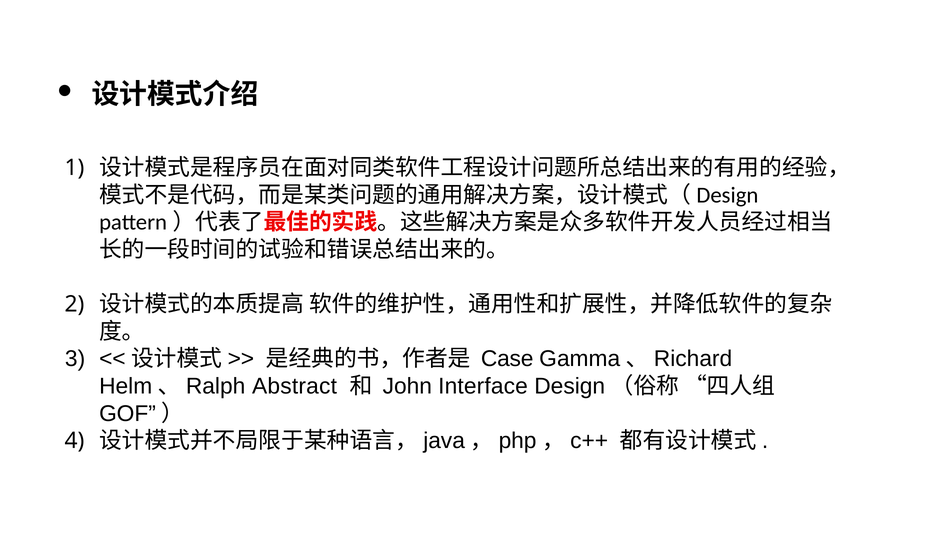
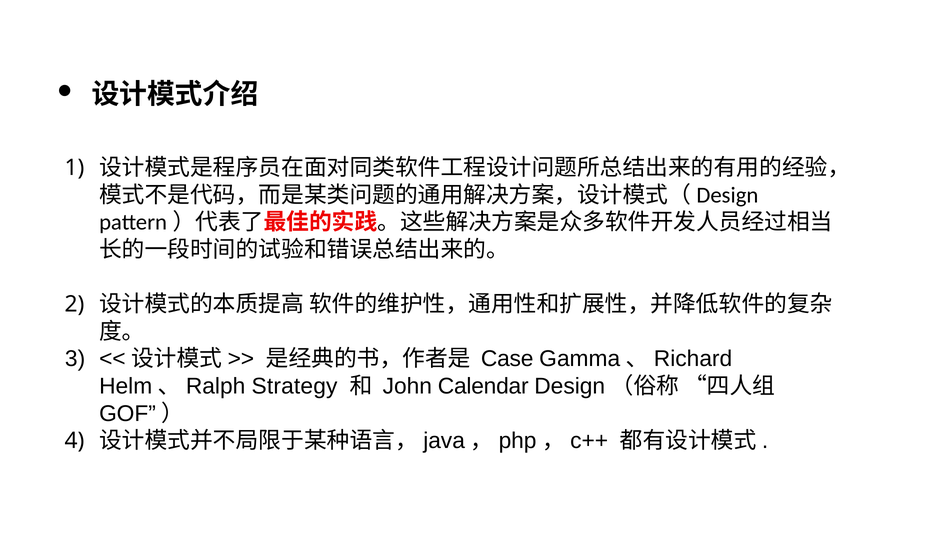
Abstract: Abstract -> Strategy
Interface: Interface -> Calendar
